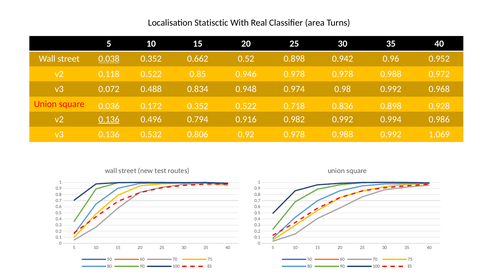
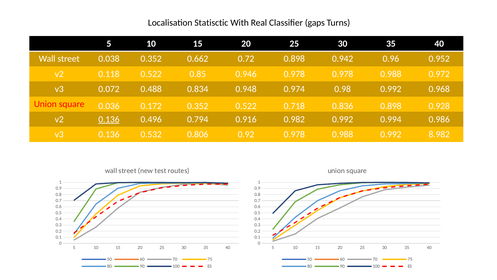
area: area -> gaps
0.038 underline: present -> none
0.52: 0.52 -> 0.72
1.069: 1.069 -> 8.982
